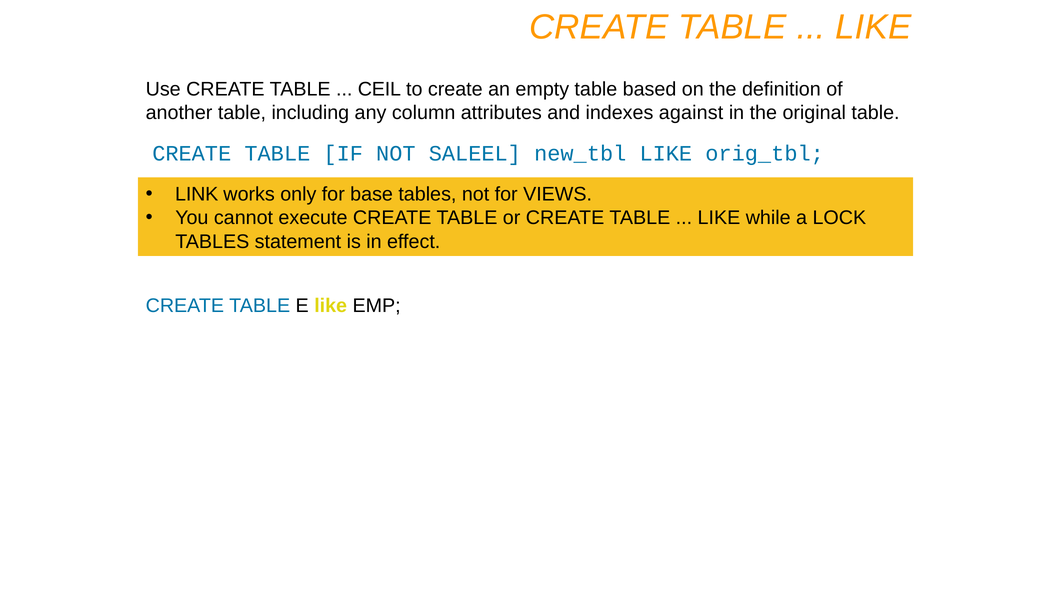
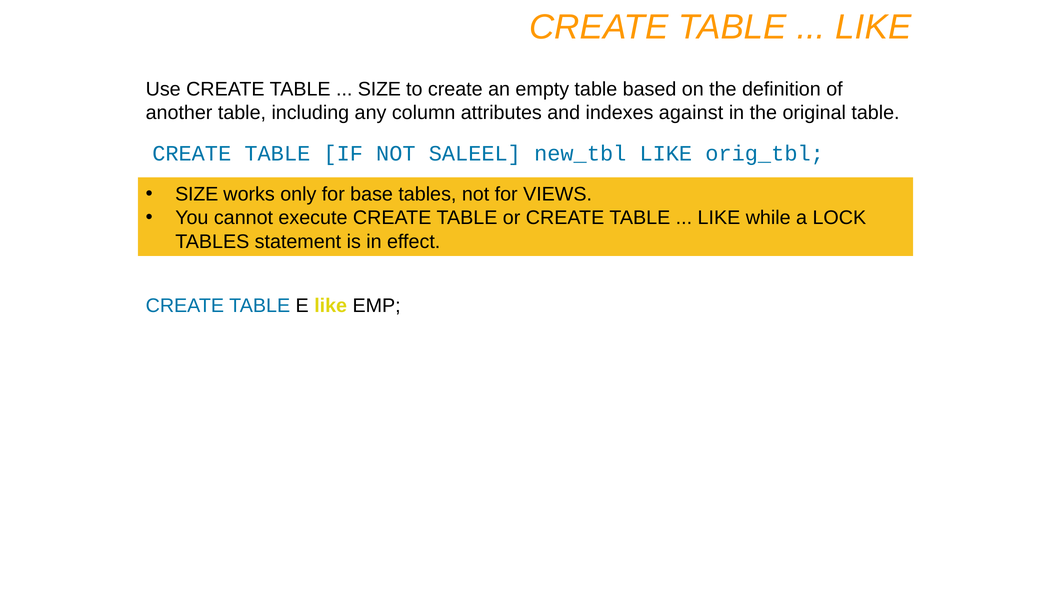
CEIL at (379, 89): CEIL -> SIZE
LINK at (197, 194): LINK -> SIZE
